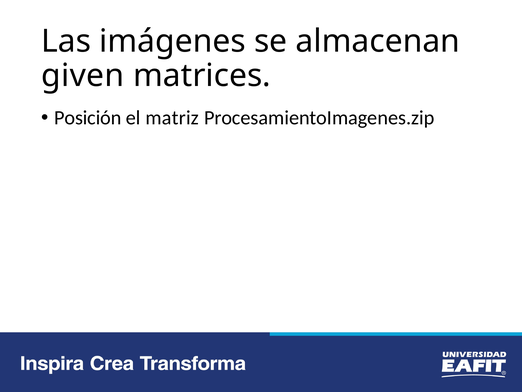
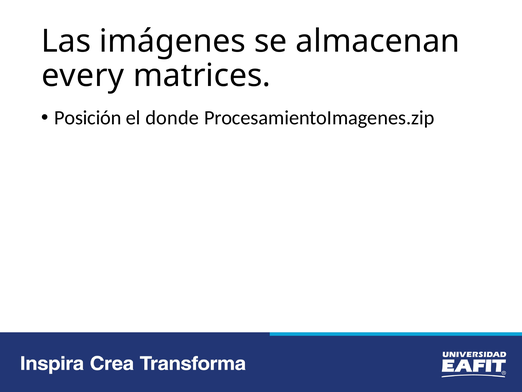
given: given -> every
matriz: matriz -> donde
